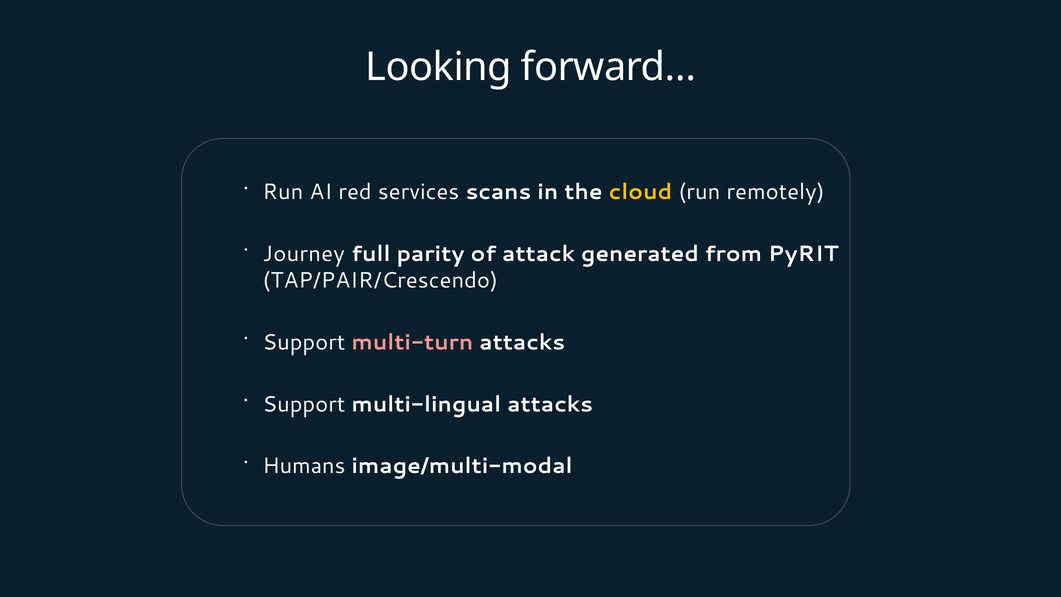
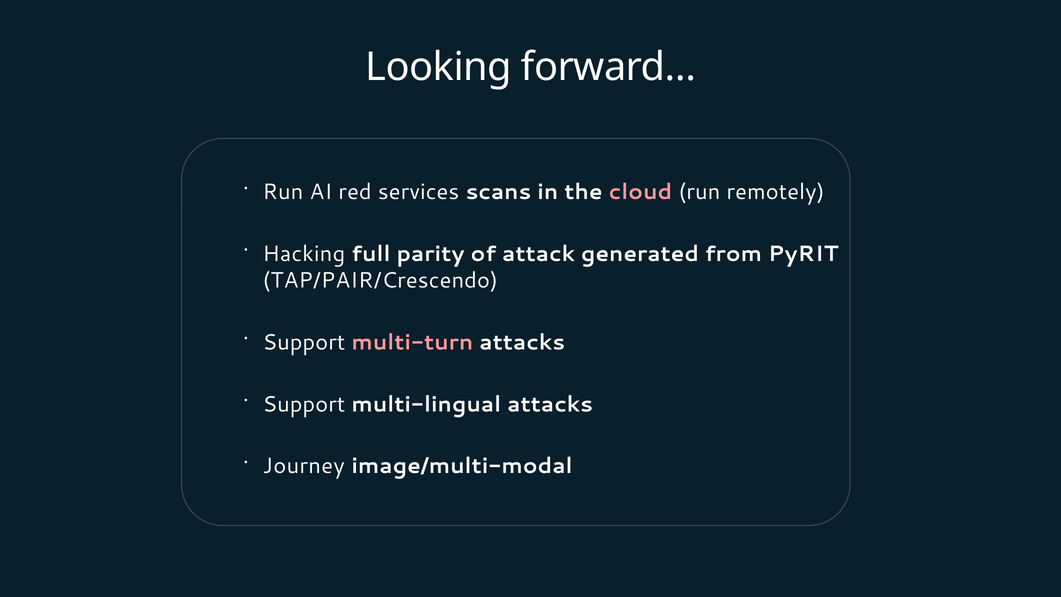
cloud colour: yellow -> pink
Journey: Journey -> Hacking
Humans: Humans -> Journey
